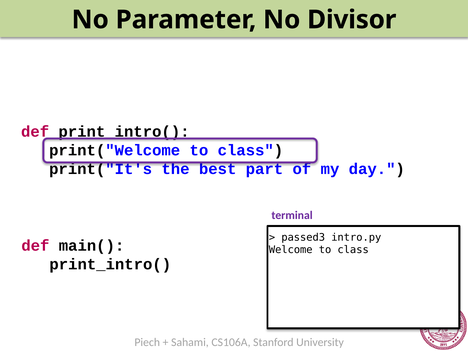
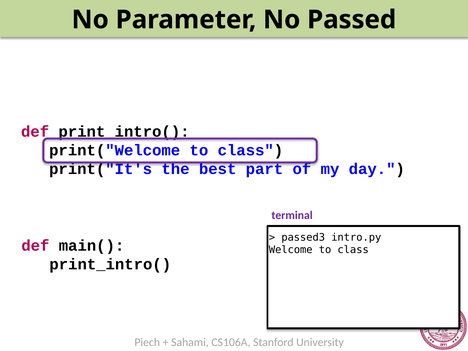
Divisor: Divisor -> Passed
